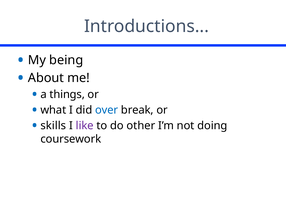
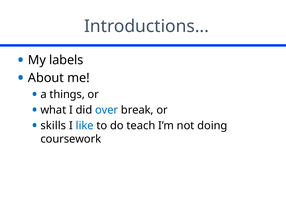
being: being -> labels
like colour: purple -> blue
other: other -> teach
